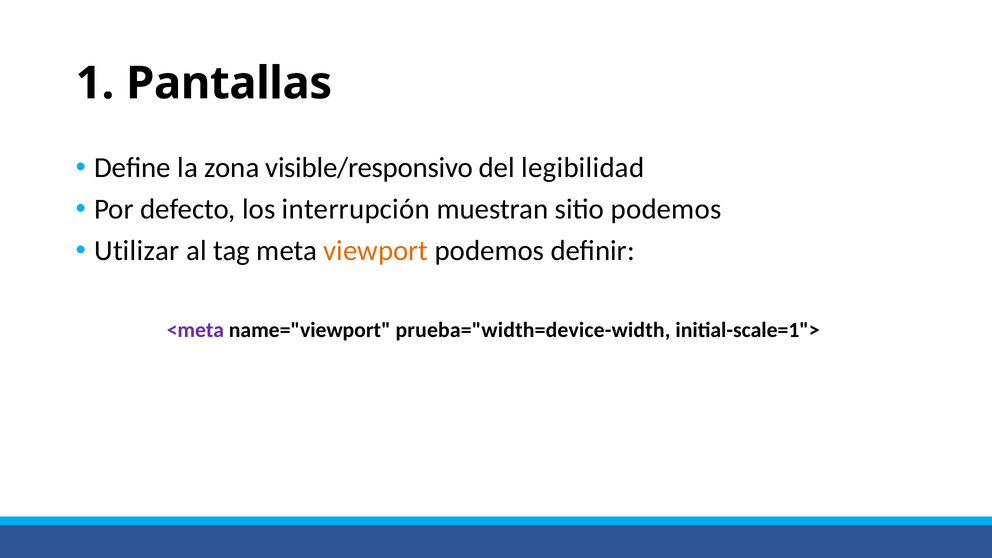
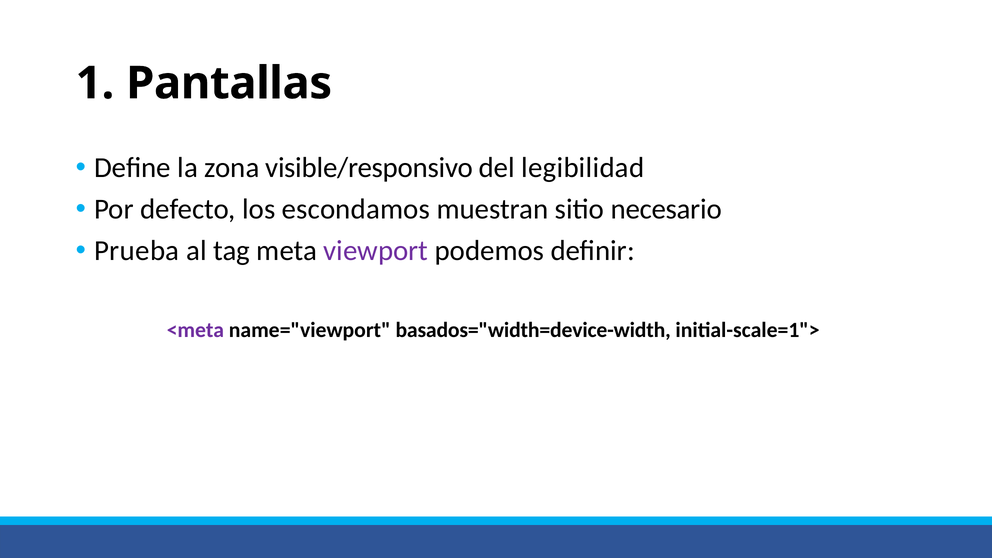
interrupción: interrupción -> escondamos
sitio podemos: podemos -> necesario
Utilizar: Utilizar -> Prueba
viewport colour: orange -> purple
prueba="width=device-width: prueba="width=device-width -> basados="width=device-width
